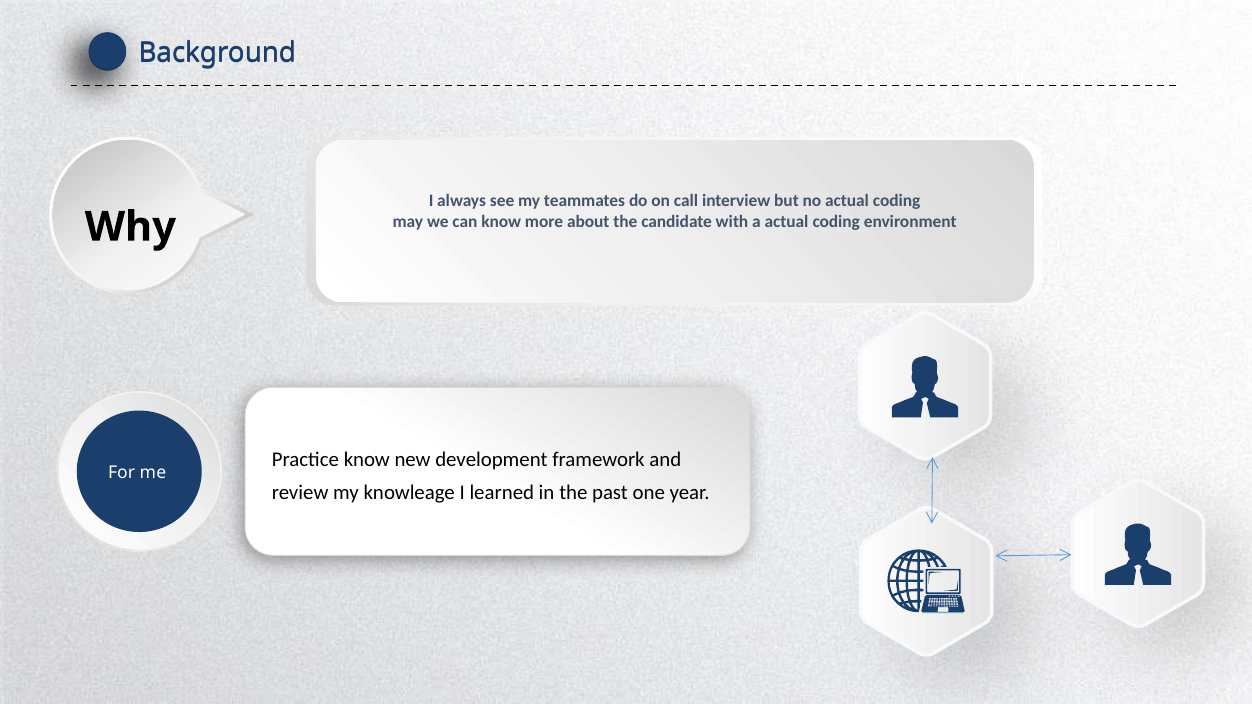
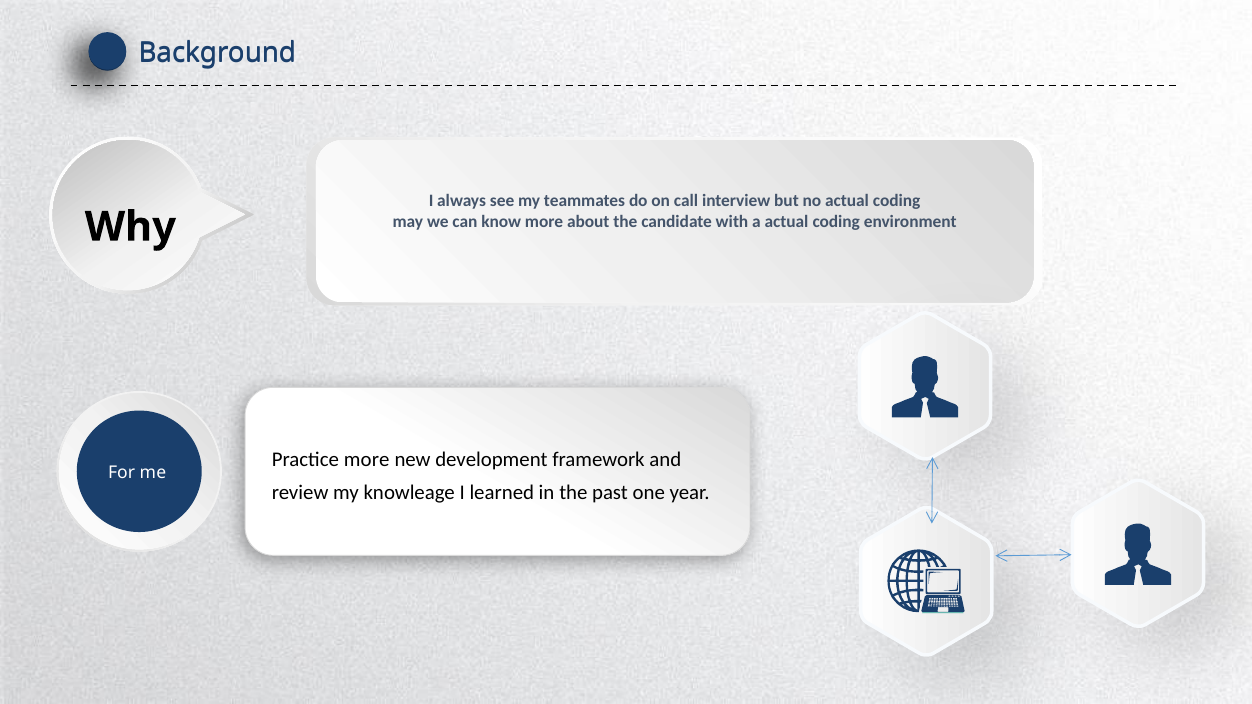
know at (367, 460): know -> more
